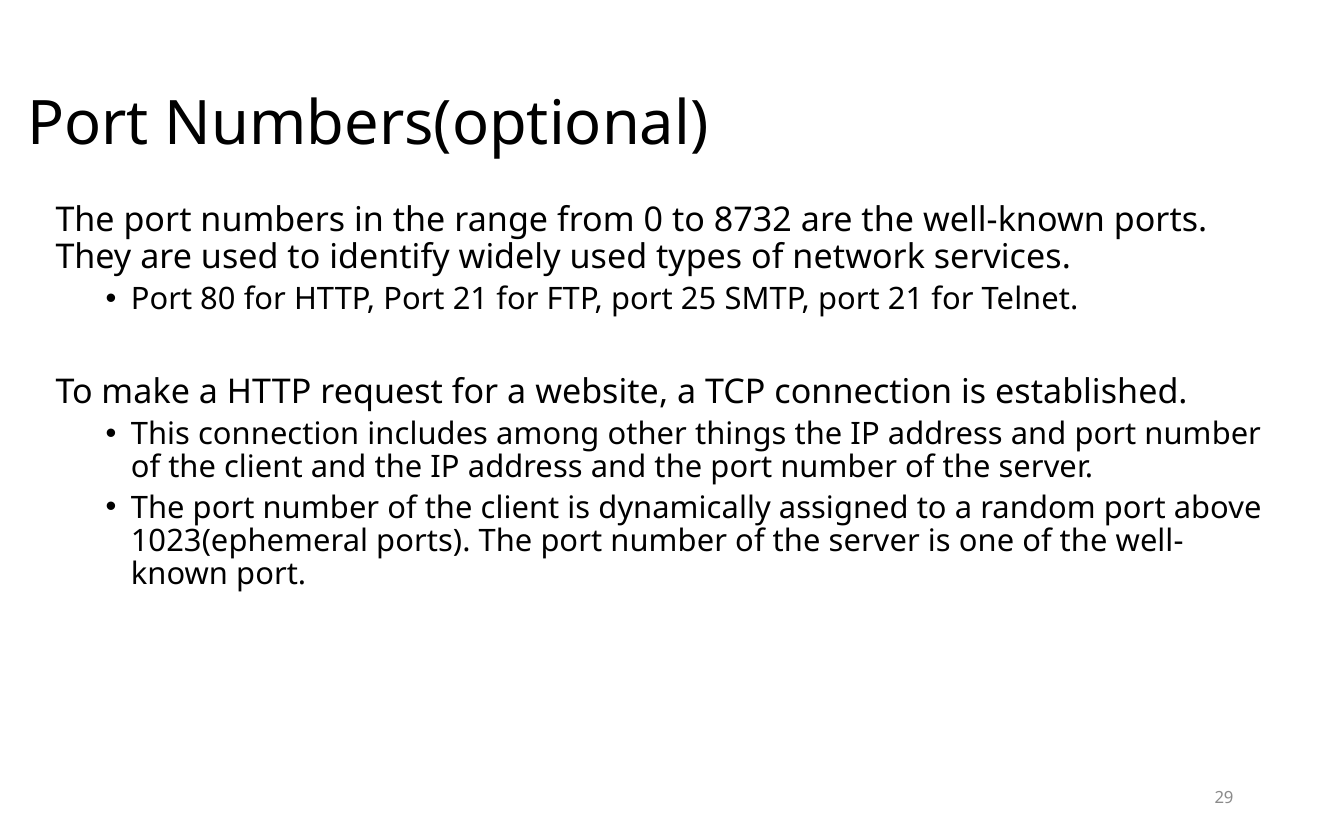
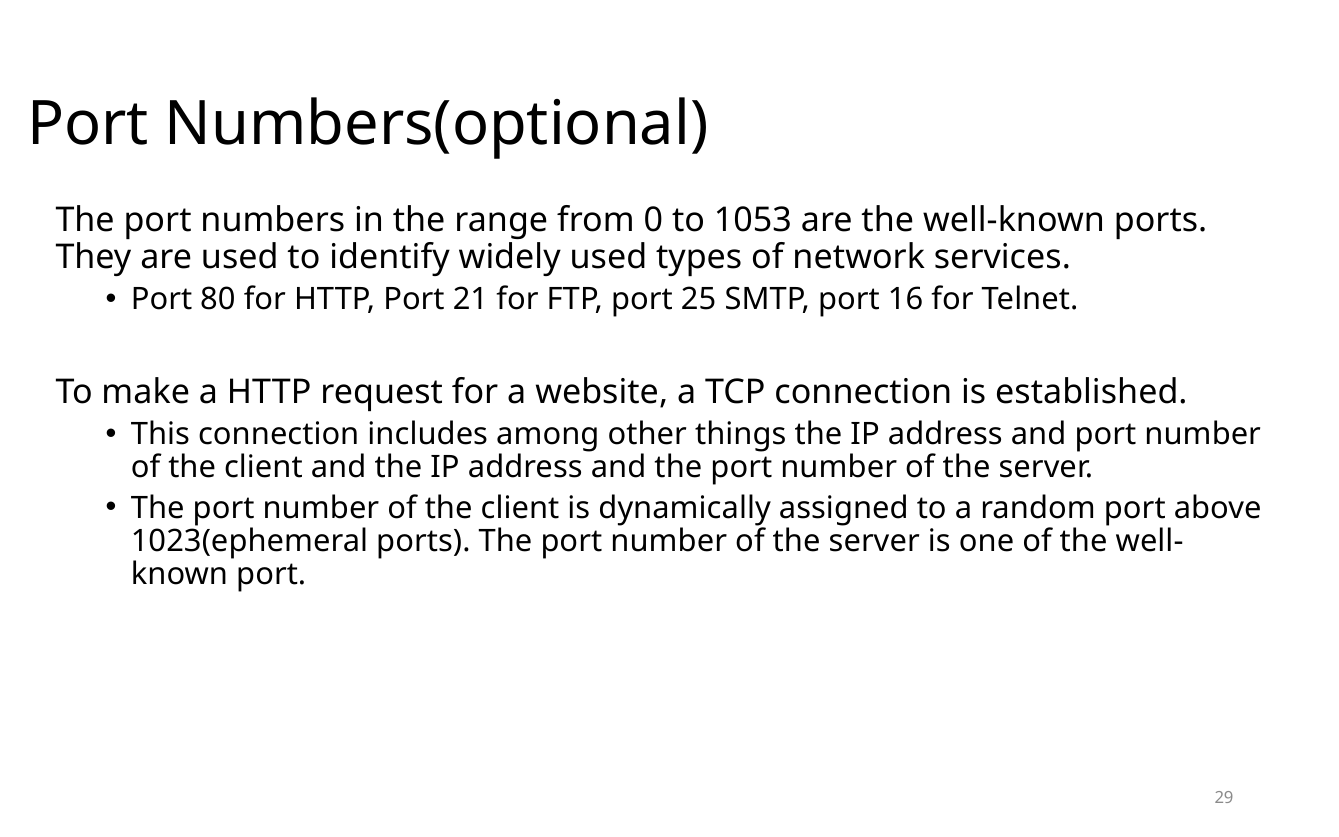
8732: 8732 -> 1053
SMTP port 21: 21 -> 16
